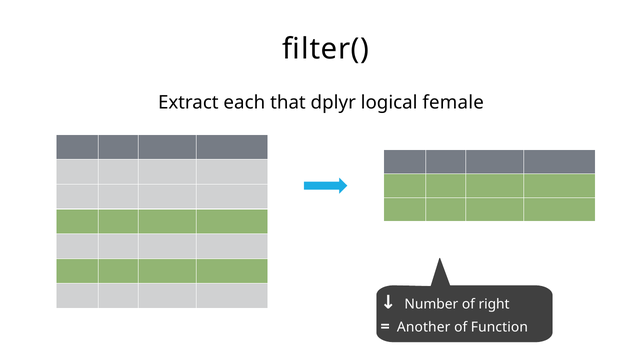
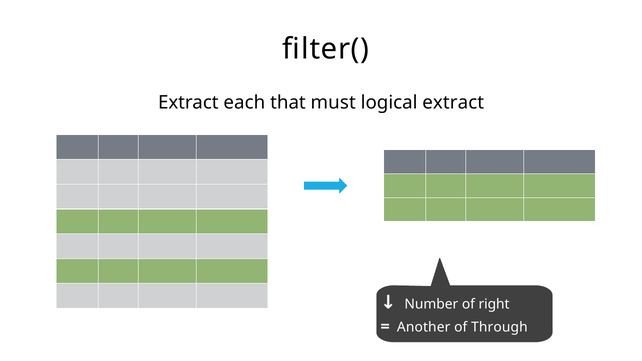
dplyr: dplyr -> must
logical female: female -> extract
Function: Function -> Through
